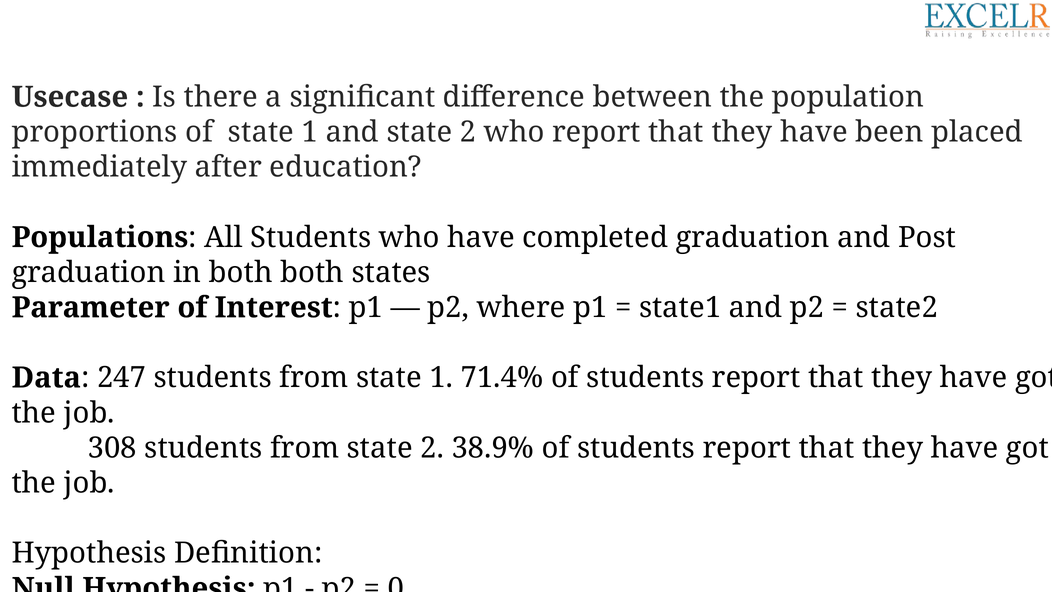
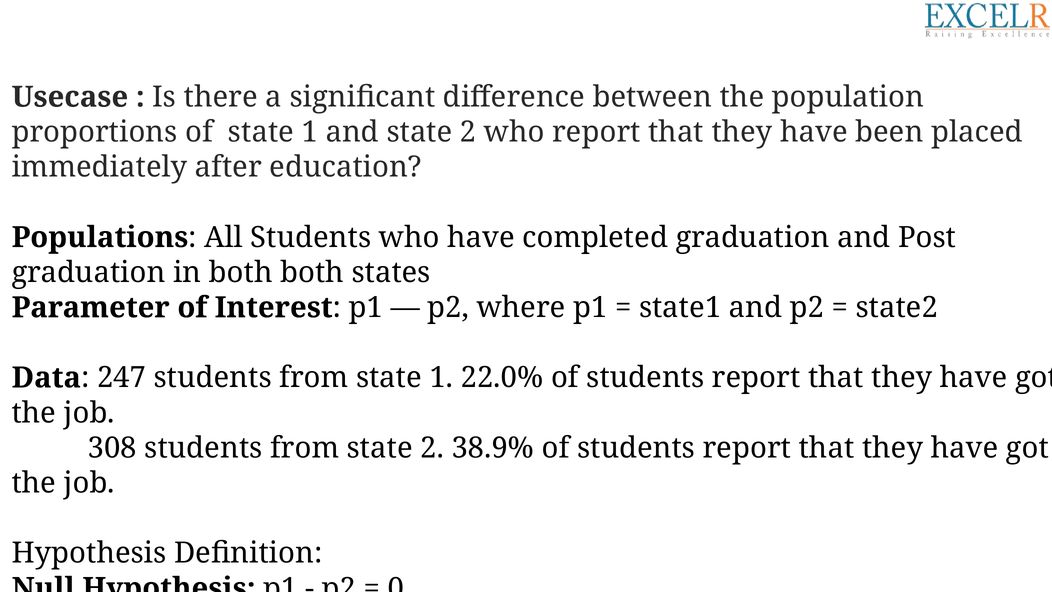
71.4%: 71.4% -> 22.0%
